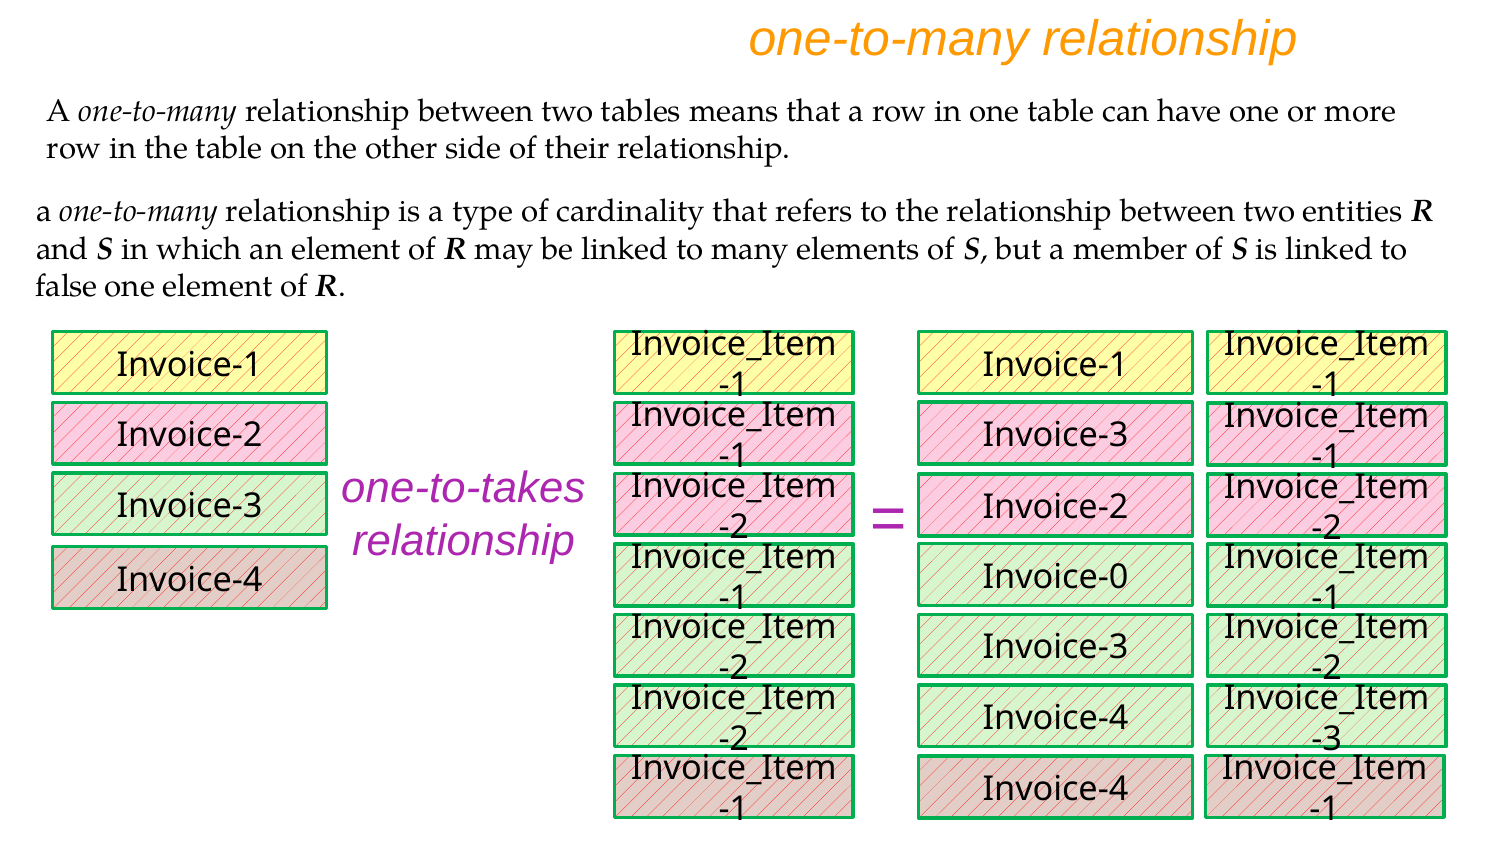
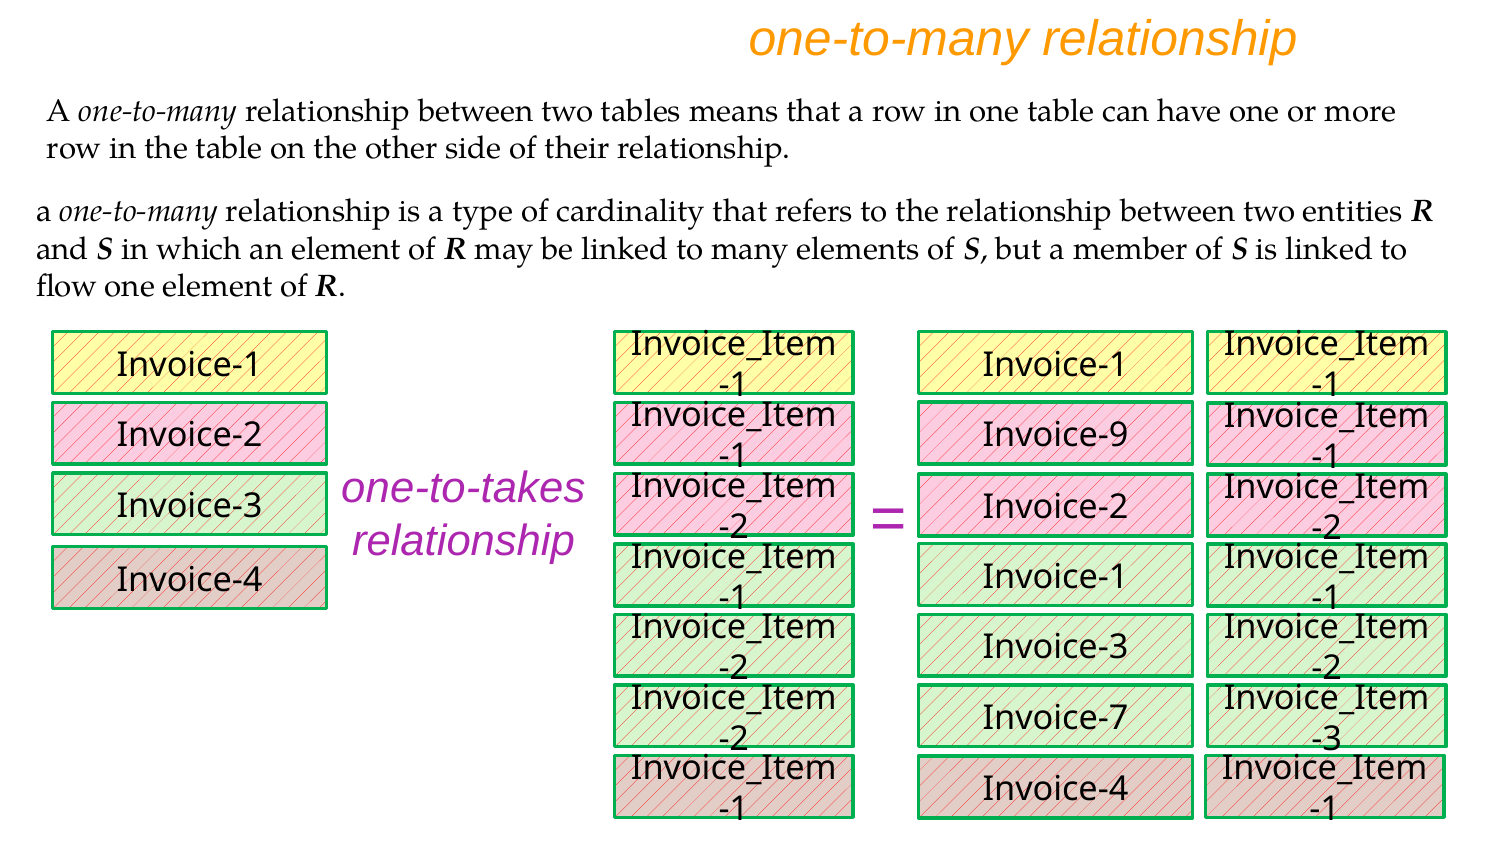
false: false -> flow
Invoice-3 at (1056, 436): Invoice-3 -> Invoice-9
Invoice-0 at (1056, 577): Invoice-0 -> Invoice-1
Invoice-4 at (1056, 719): Invoice-4 -> Invoice-7
